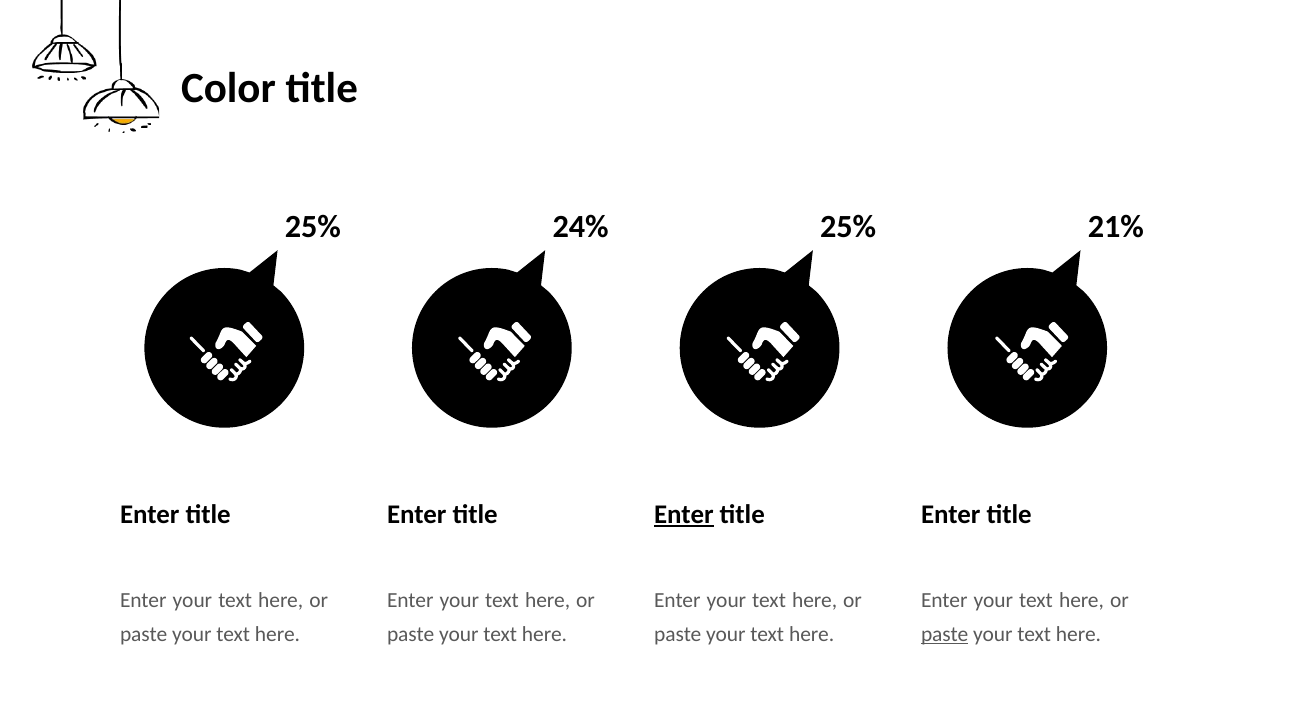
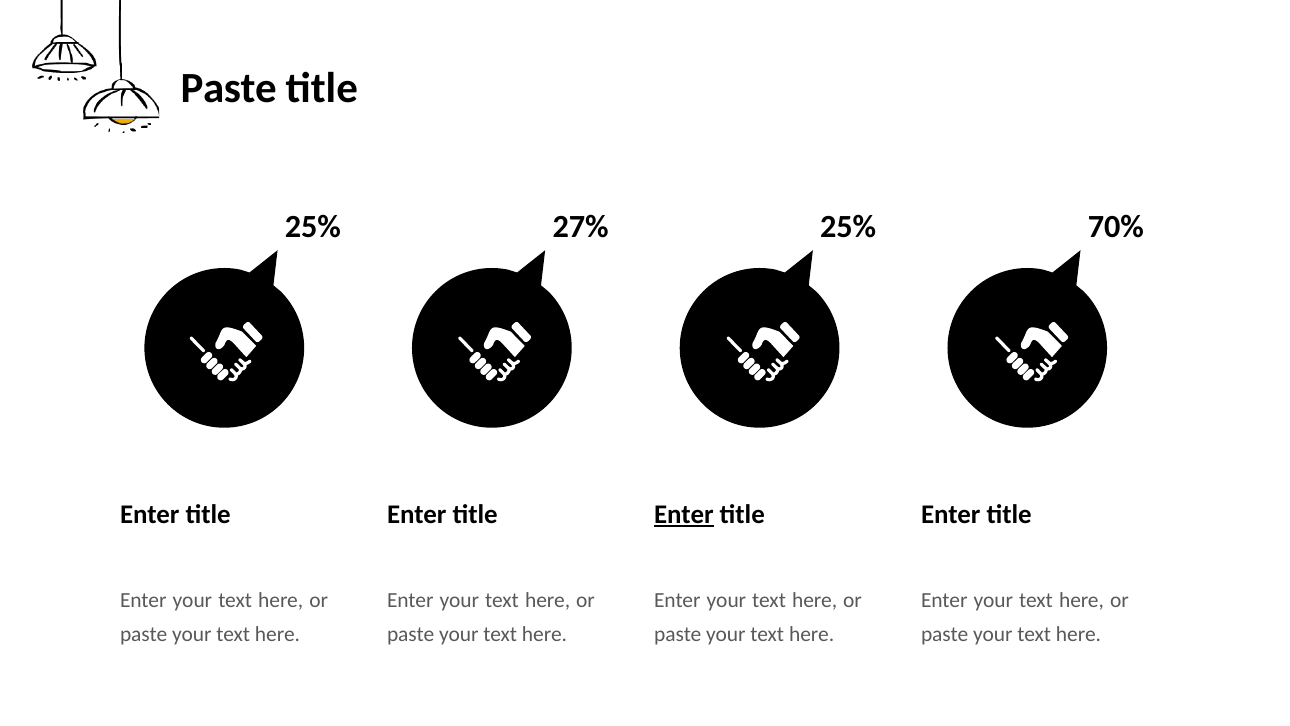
Color at (228, 89): Color -> Paste
24%: 24% -> 27%
21%: 21% -> 70%
paste at (945, 634) underline: present -> none
